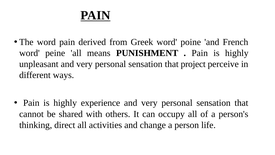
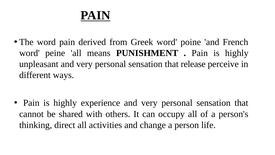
project: project -> release
